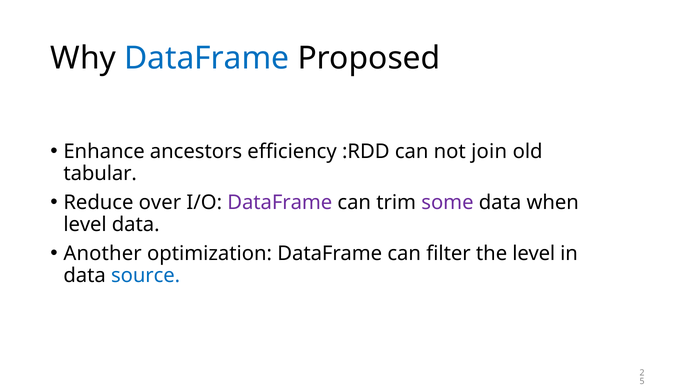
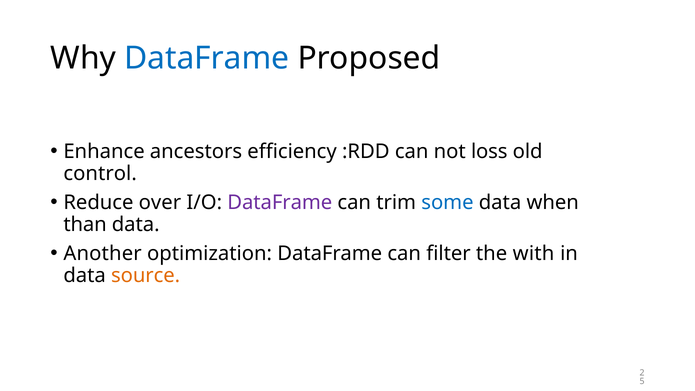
join: join -> loss
tabular: tabular -> control
some colour: purple -> blue
level at (85, 224): level -> than
the level: level -> with
source colour: blue -> orange
